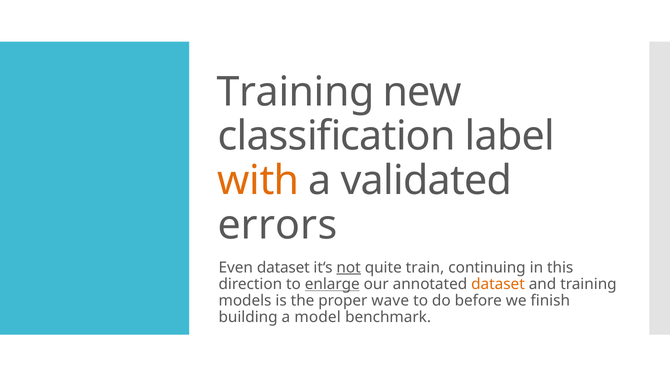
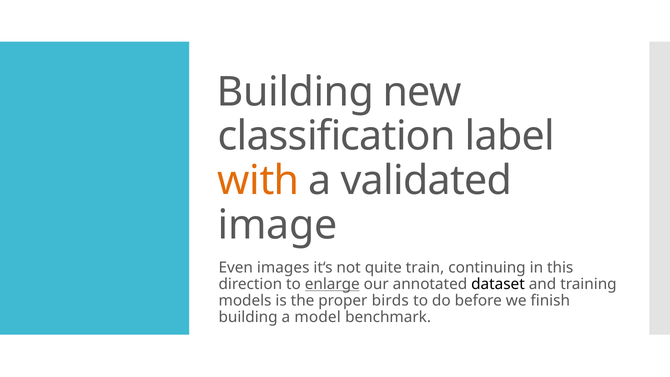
Training at (296, 92): Training -> Building
errors: errors -> image
Even dataset: dataset -> images
not underline: present -> none
dataset at (498, 284) colour: orange -> black
wave: wave -> birds
